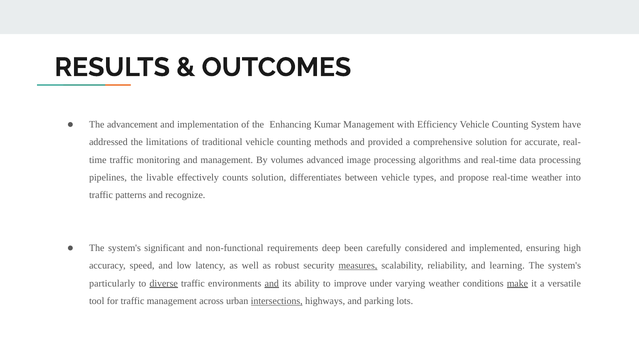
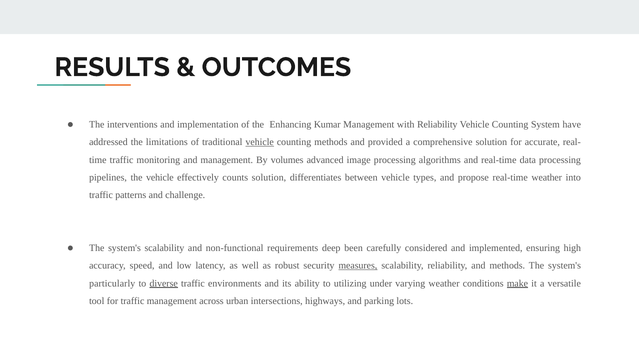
advancement: advancement -> interventions
with Efficiency: Efficiency -> Reliability
vehicle at (260, 142) underline: none -> present
the livable: livable -> vehicle
recognize: recognize -> challenge
system's significant: significant -> scalability
and learning: learning -> methods
and at (272, 283) underline: present -> none
improve: improve -> utilizing
intersections underline: present -> none
